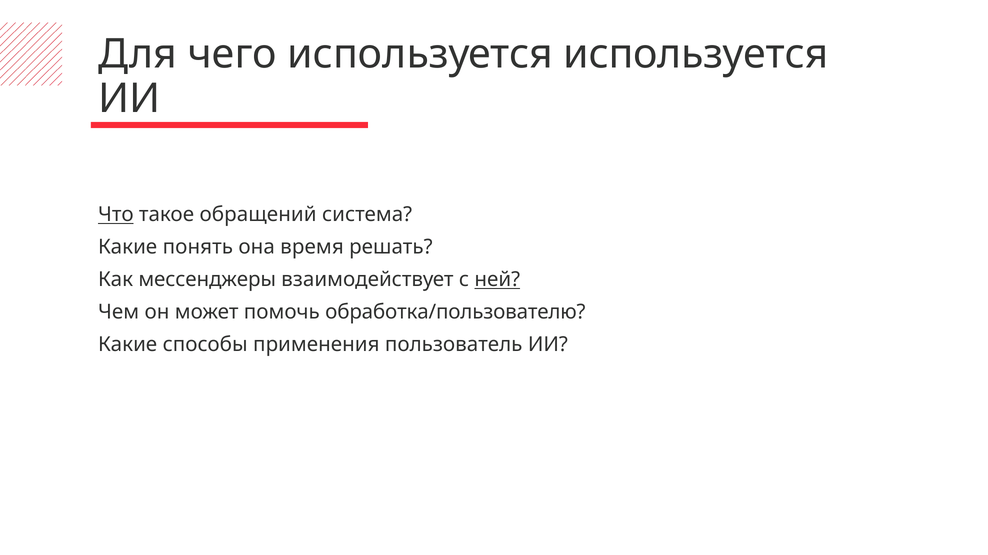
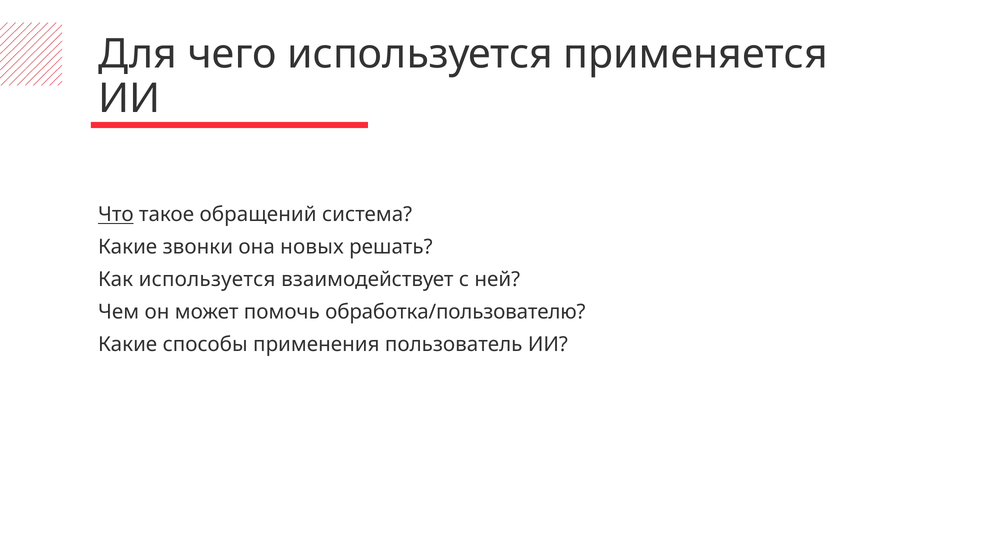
используется используется: используется -> применяется
понять: понять -> звонки
время: время -> новых
Как мессенджеры: мессенджеры -> используется
ней underline: present -> none
